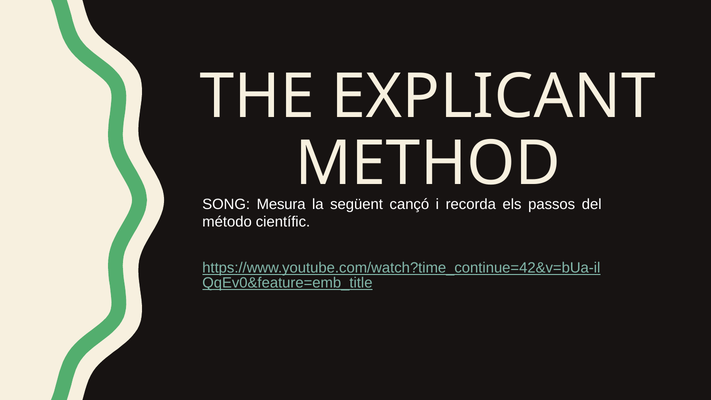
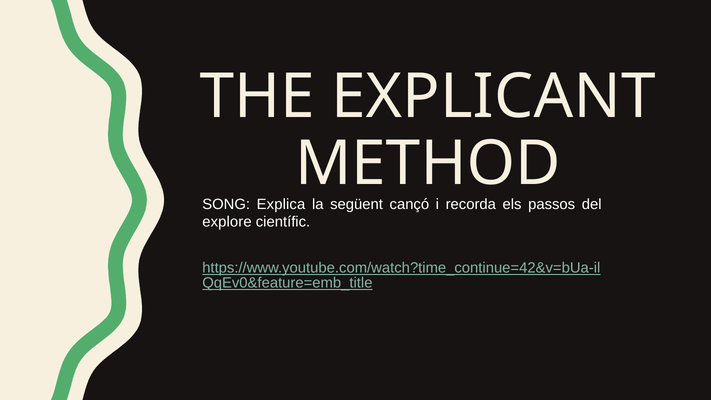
Mesura: Mesura -> Explica
método: método -> explore
